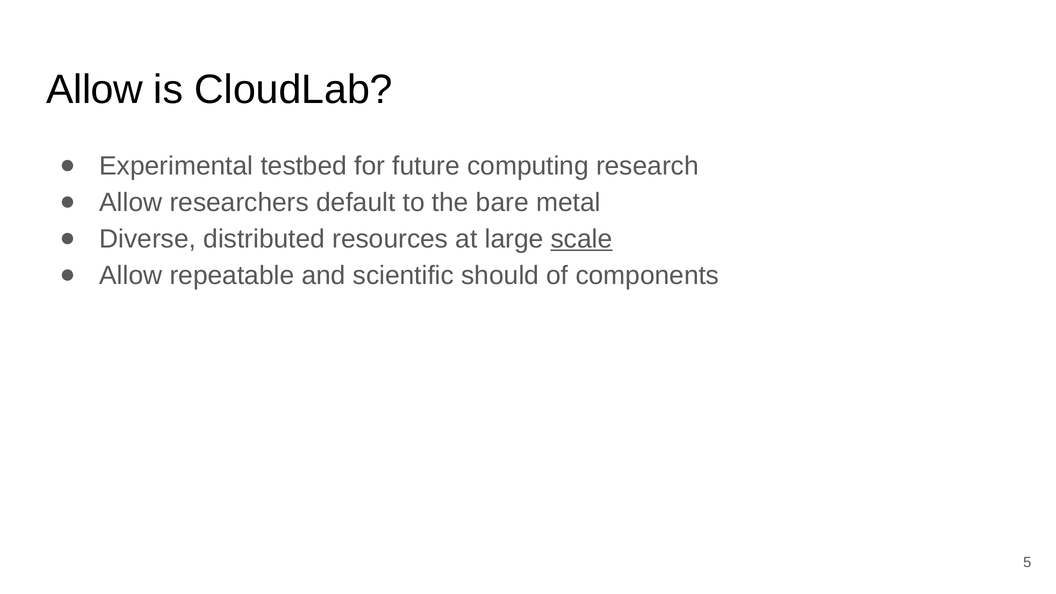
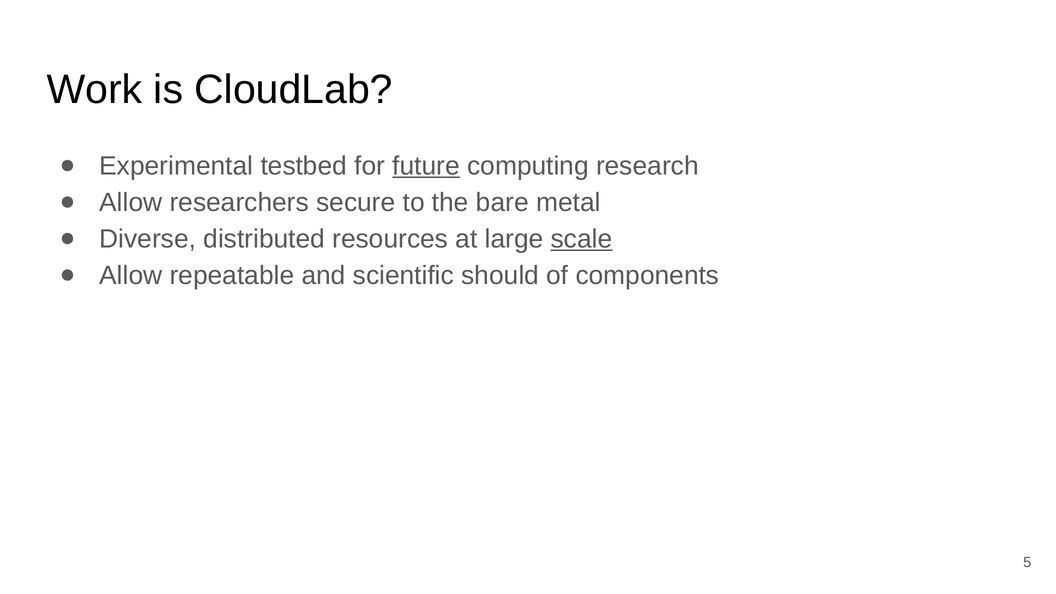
Allow at (95, 89): Allow -> Work
future underline: none -> present
default: default -> secure
